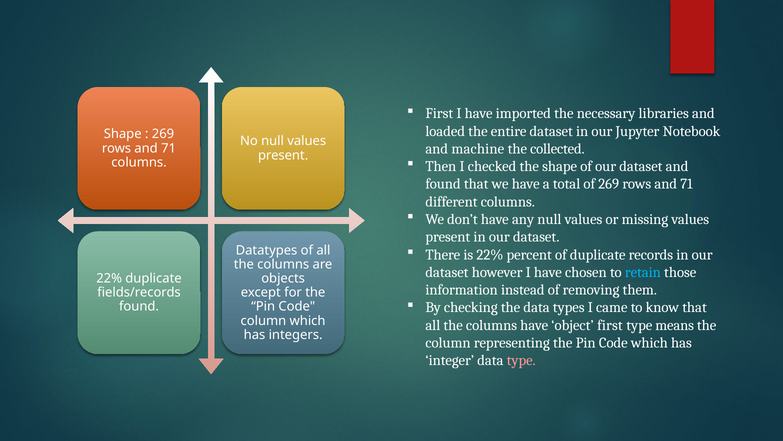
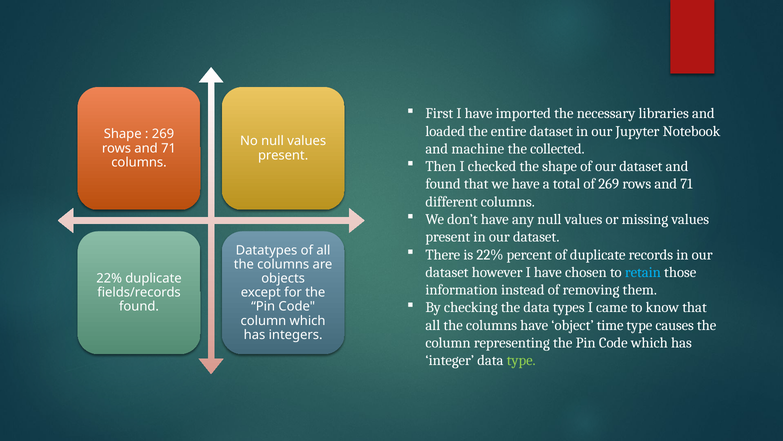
object first: first -> time
means: means -> causes
type at (521, 360) colour: pink -> light green
